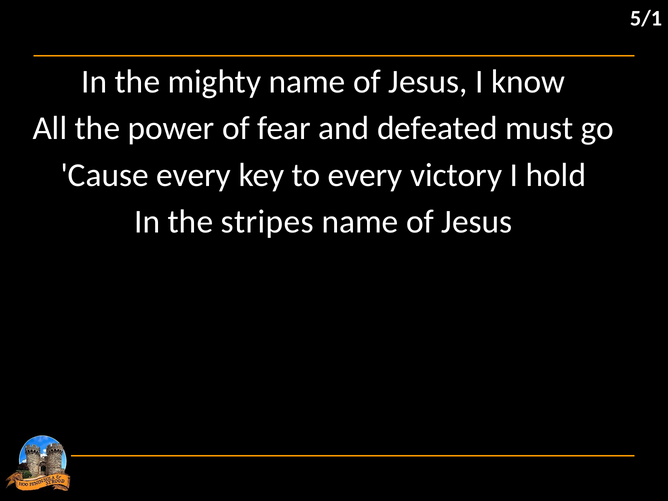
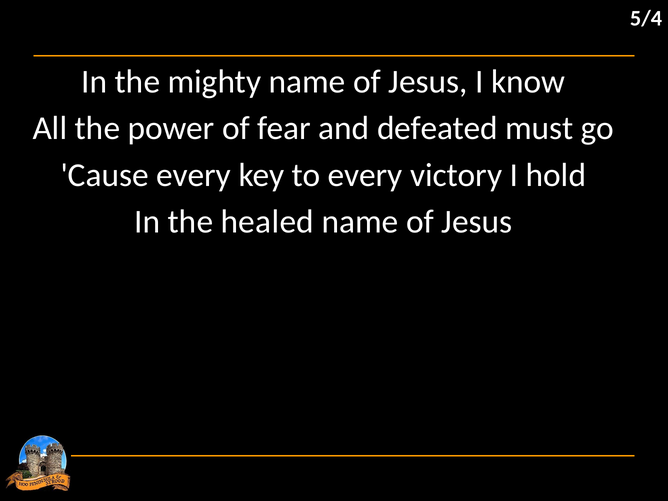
5/1: 5/1 -> 5/4
stripes: stripes -> healed
